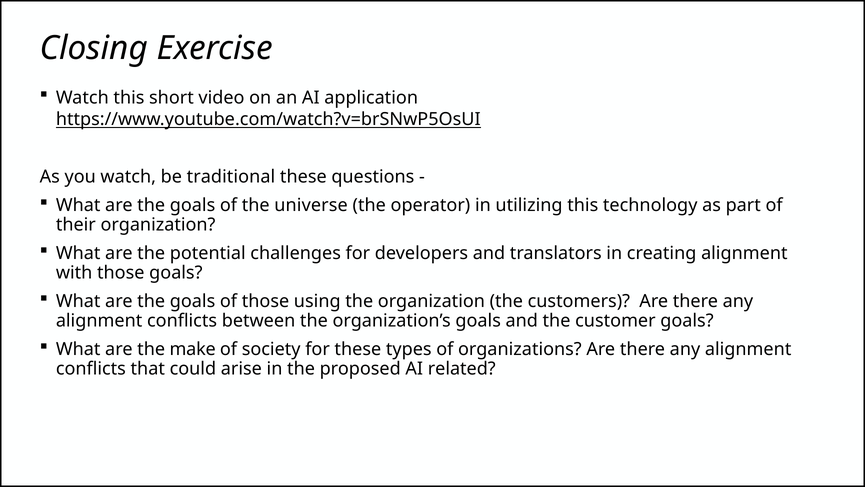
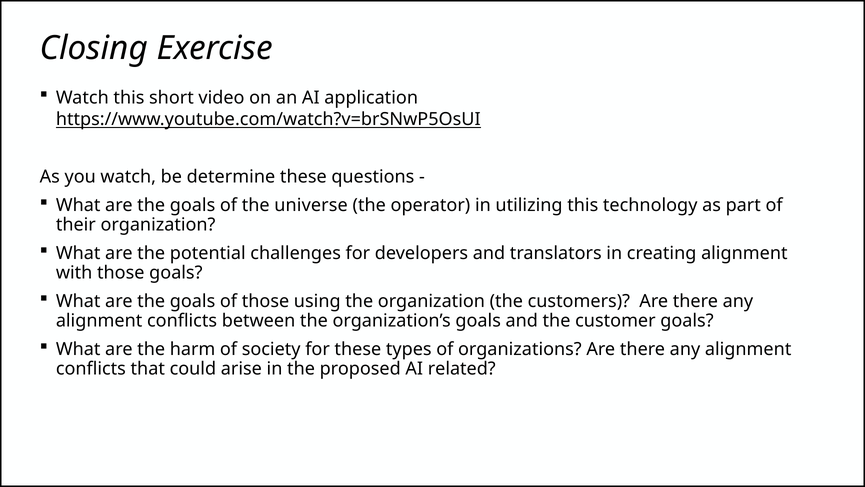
traditional: traditional -> determine
make: make -> harm
